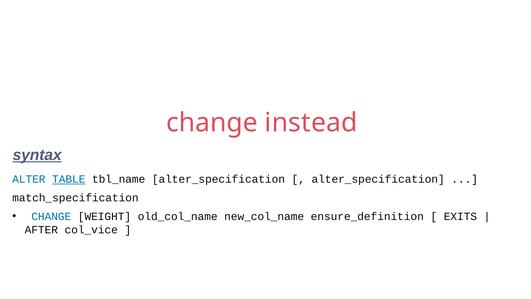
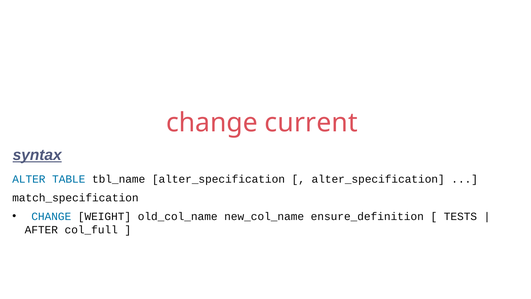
instead: instead -> current
TABLE underline: present -> none
EXITS: EXITS -> TESTS
col_vice: col_vice -> col_full
